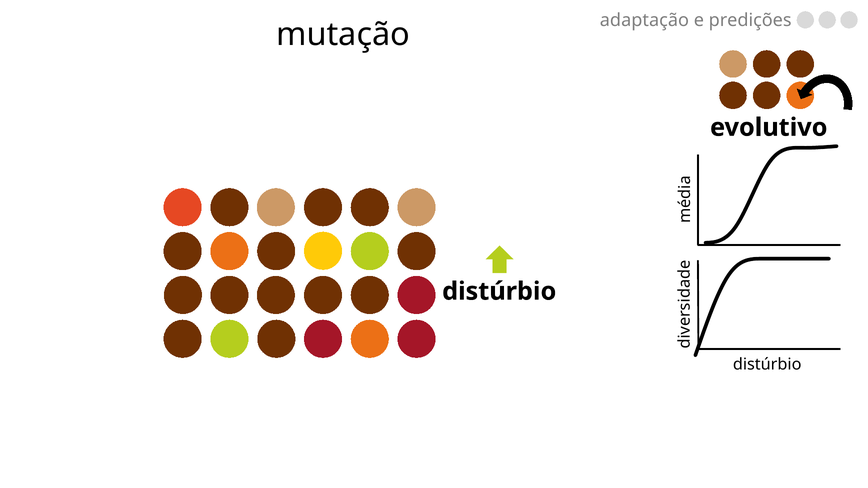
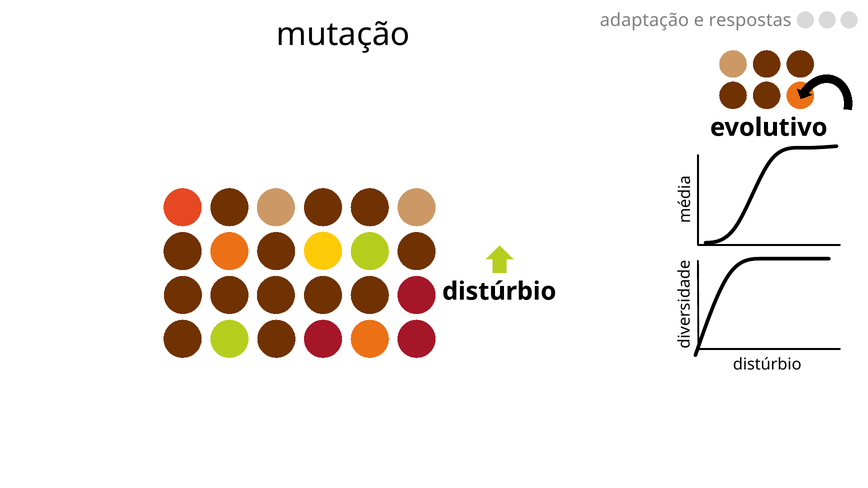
predições: predições -> respostas
